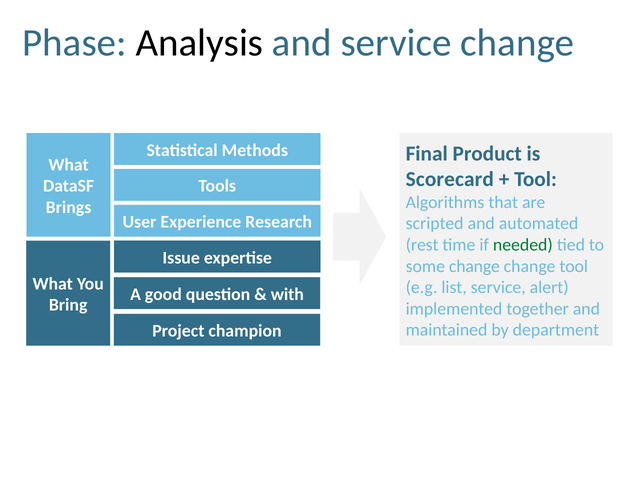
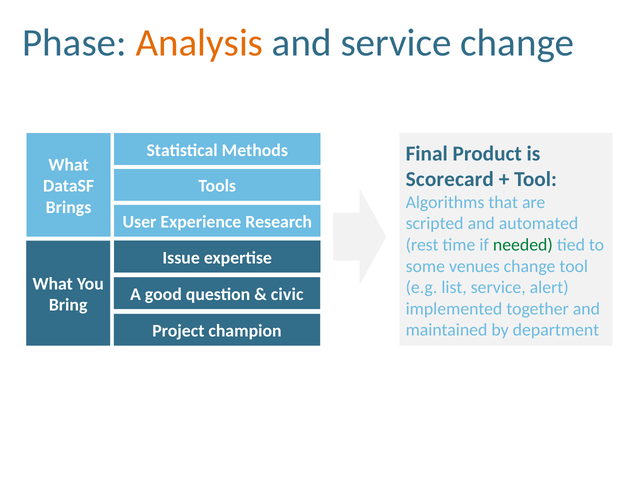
Analysis colour: black -> orange
some change: change -> venues
with: with -> civic
